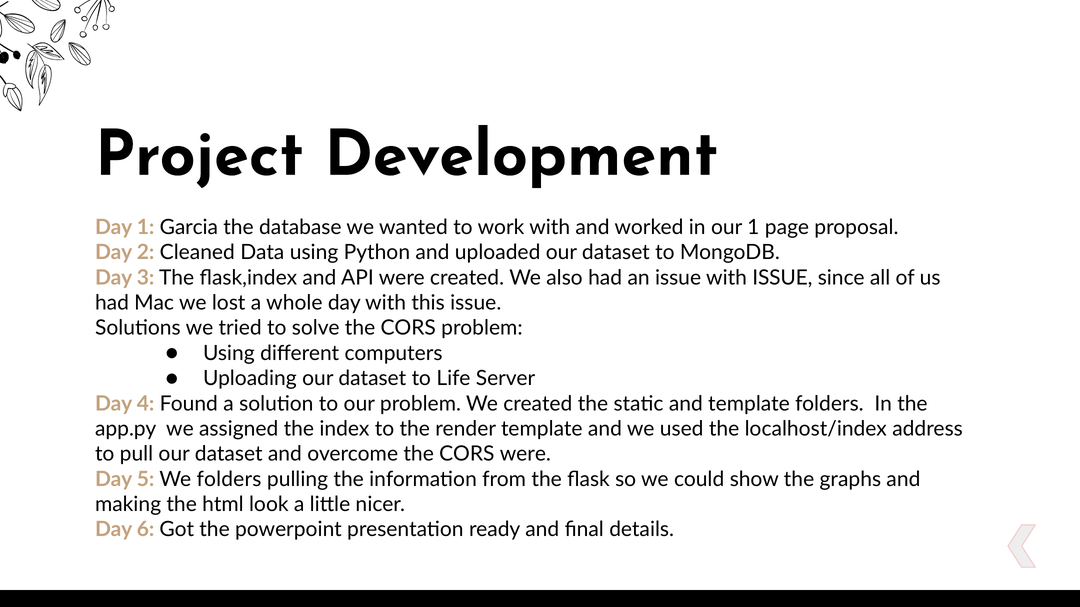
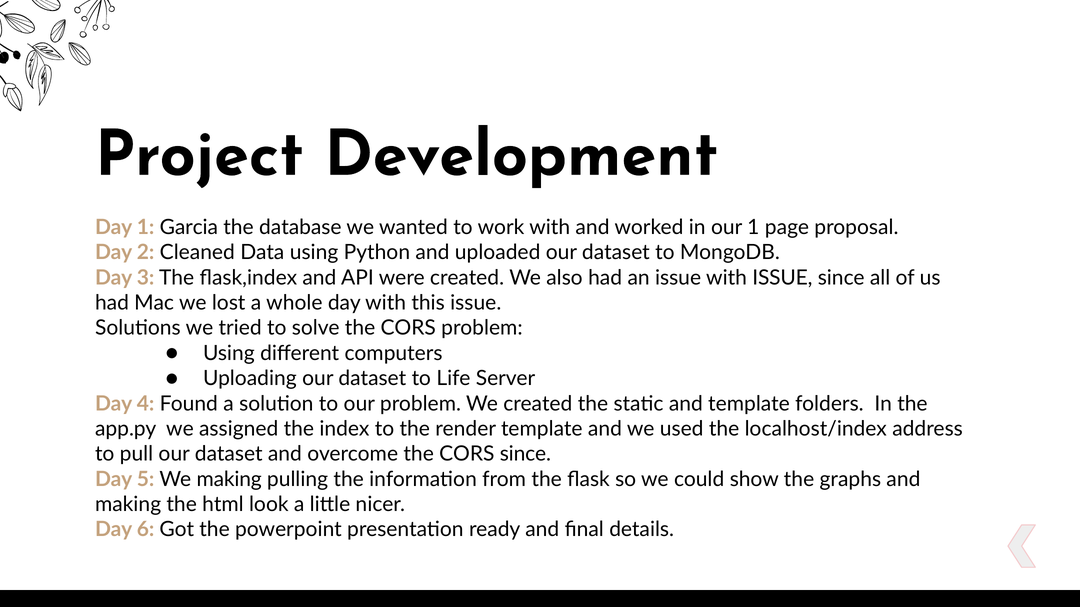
CORS were: were -> since
We folders: folders -> making
